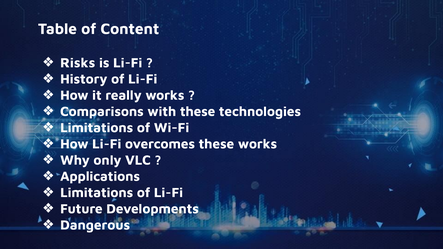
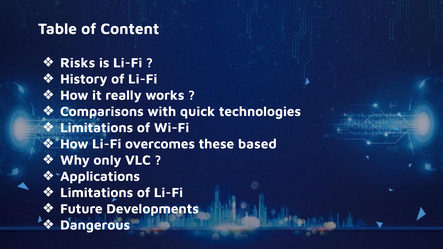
with these: these -> quick
these works: works -> based
